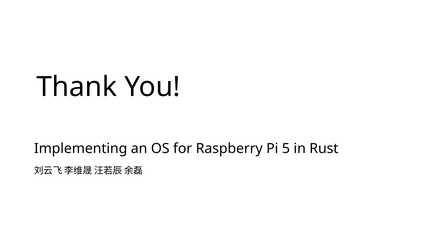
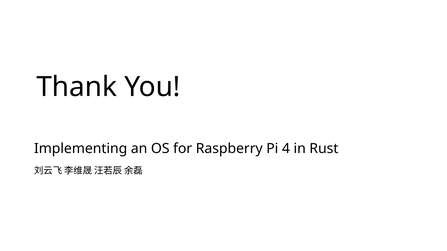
5: 5 -> 4
